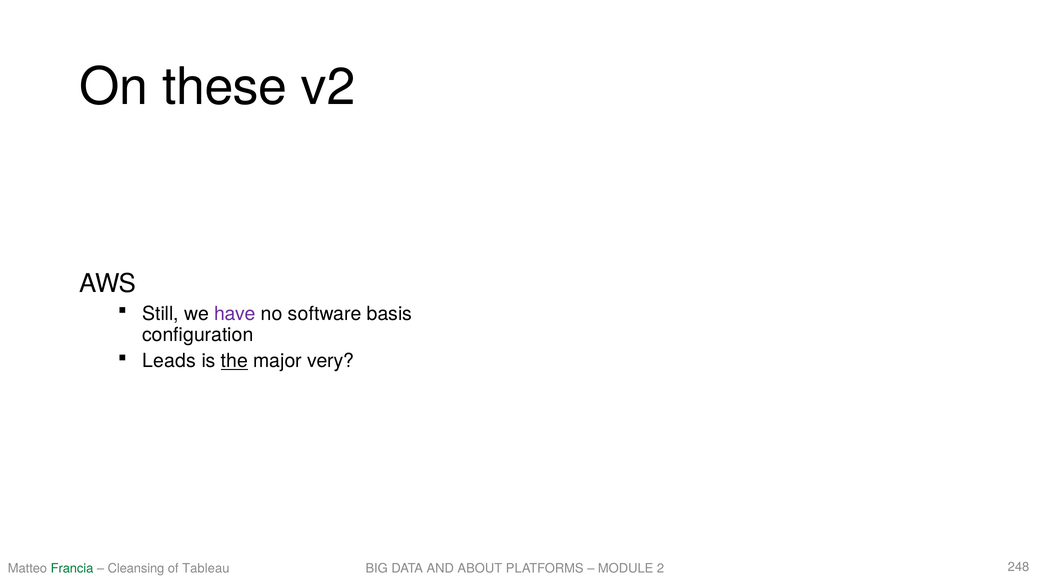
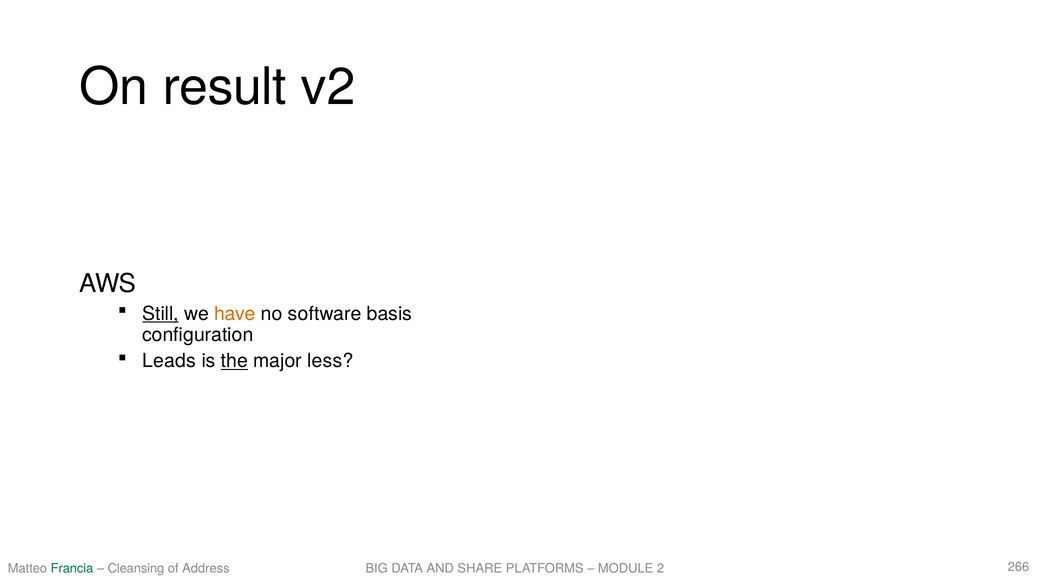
these: these -> result
Still underline: none -> present
have colour: purple -> orange
very: very -> less
Tableau: Tableau -> Address
ABOUT: ABOUT -> SHARE
248: 248 -> 266
